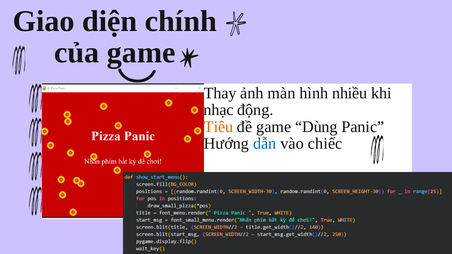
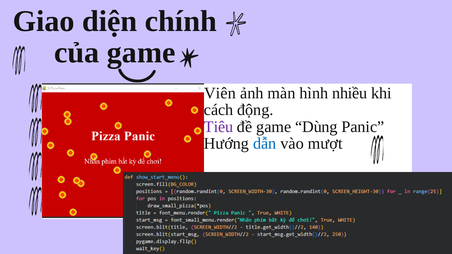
Thay: Thay -> Viên
nhạc: nhạc -> cách
Tiêu colour: orange -> purple
chiếc: chiếc -> mượt
